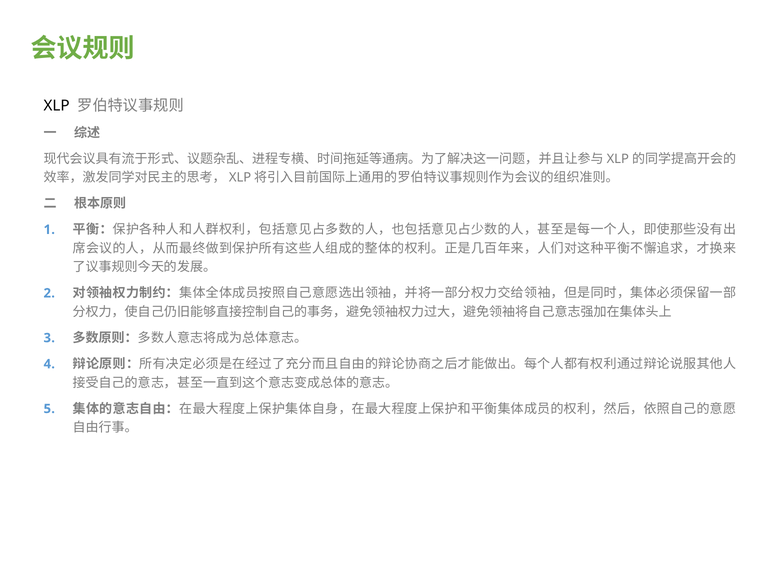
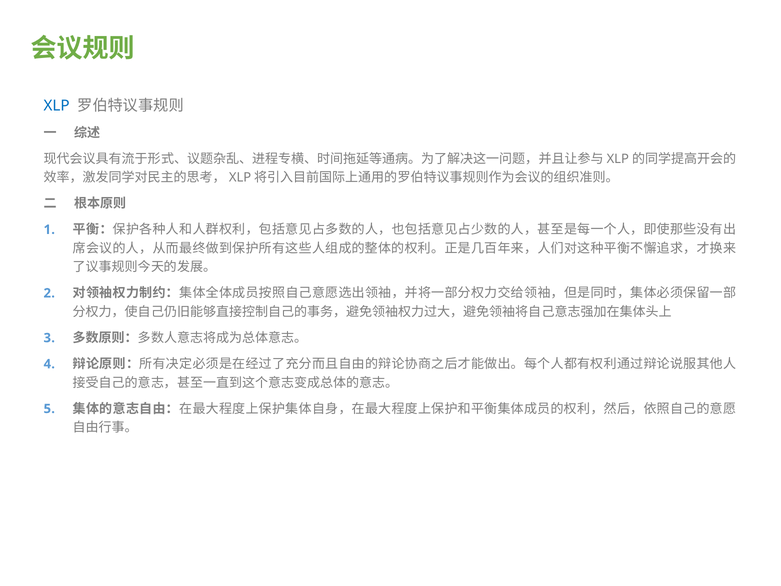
XLP colour: black -> blue
